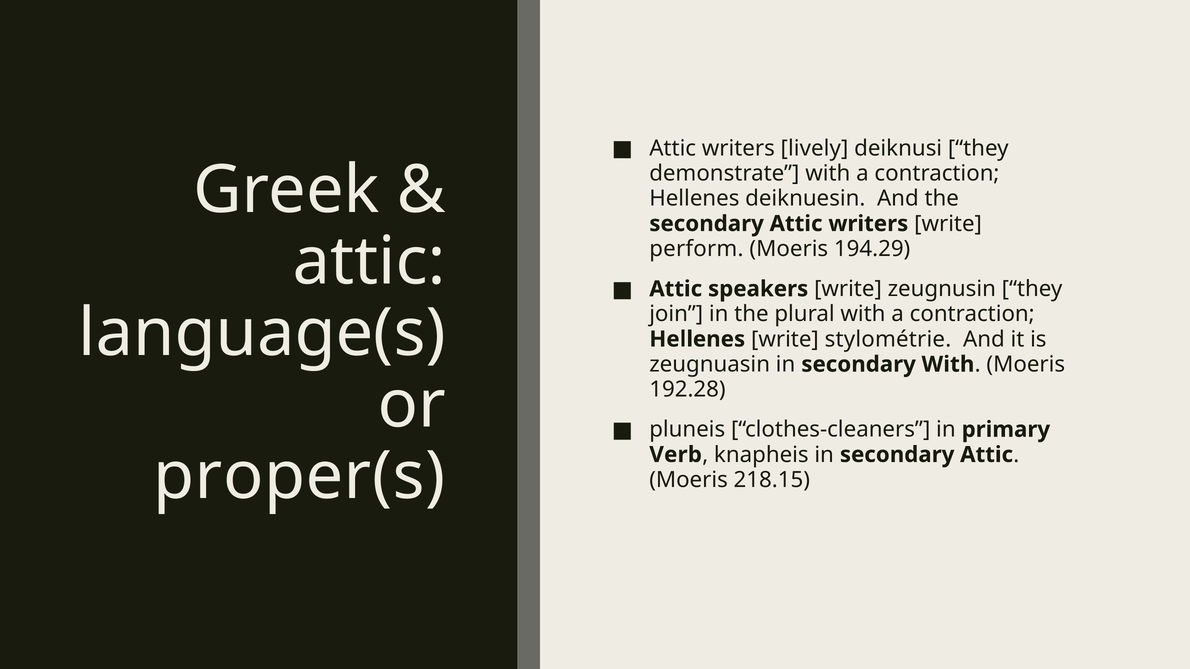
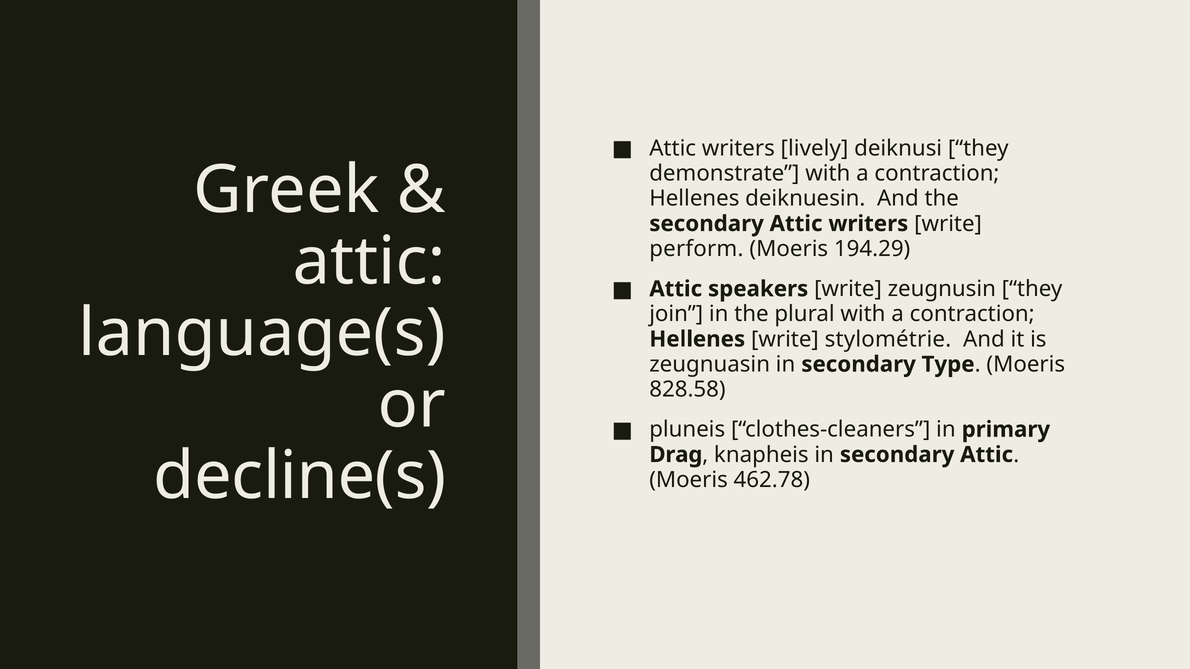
secondary With: With -> Type
192.28: 192.28 -> 828.58
Verb: Verb -> Drag
proper(s: proper(s -> decline(s
218.15: 218.15 -> 462.78
